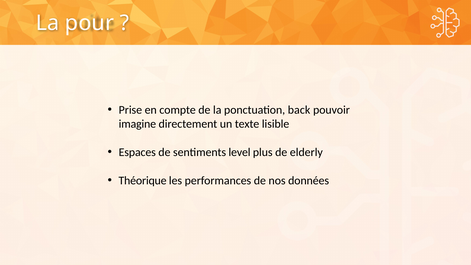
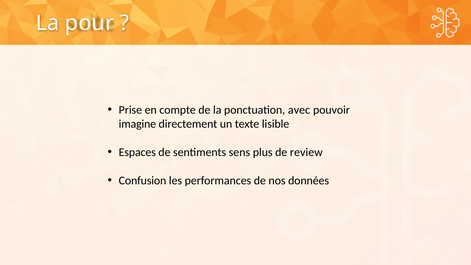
back: back -> avec
level: level -> sens
elderly: elderly -> review
Théorique: Théorique -> Confusion
